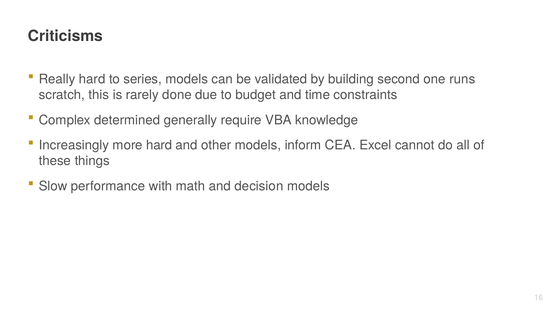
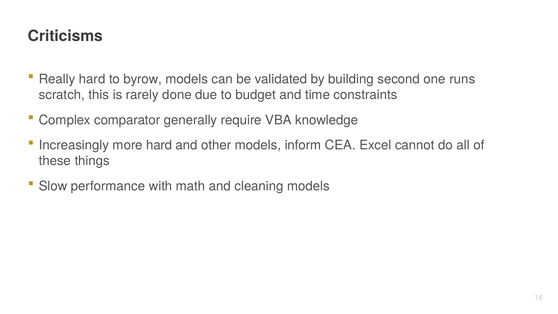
series: series -> byrow
determined: determined -> comparator
decision: decision -> cleaning
